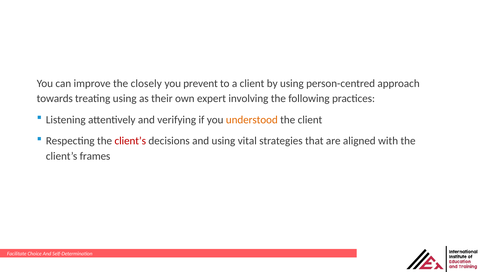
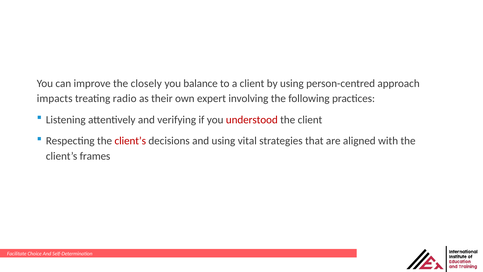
prevent: prevent -> balance
towards: towards -> impacts
treating using: using -> radio
understood colour: orange -> red
